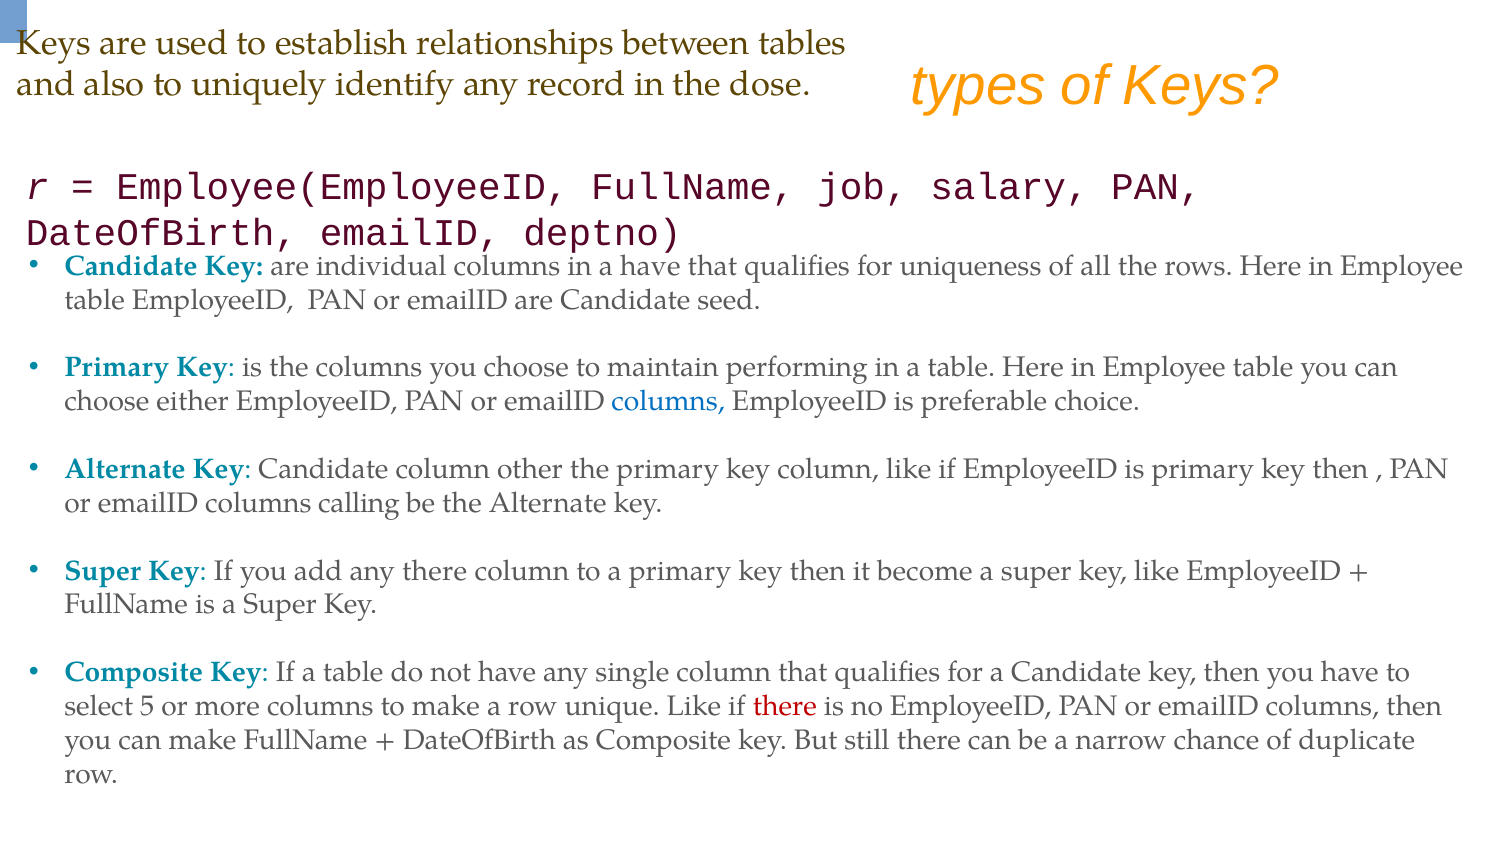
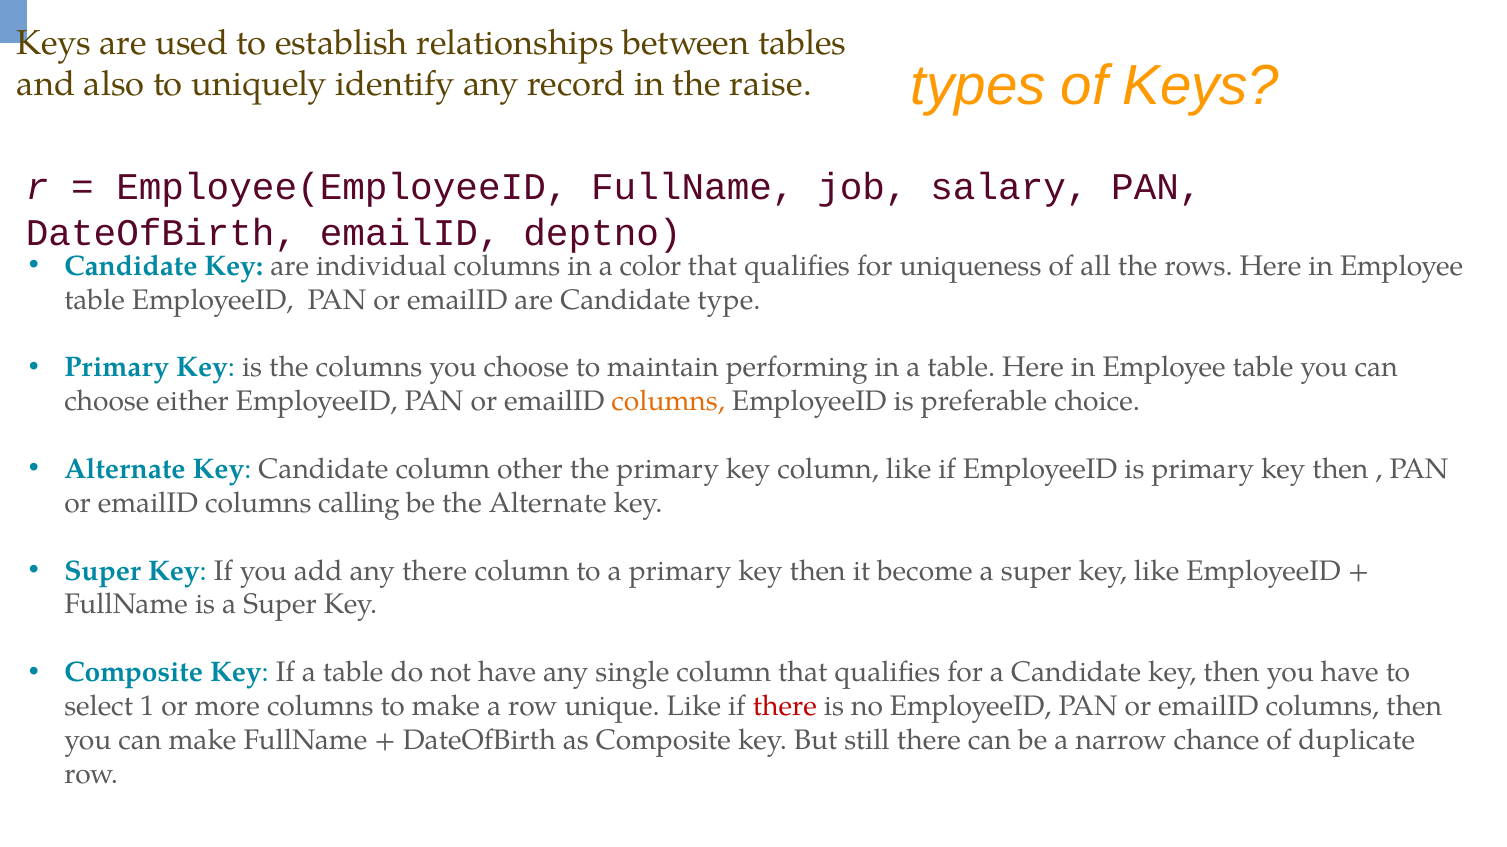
dose: dose -> raise
a have: have -> color
seed: seed -> type
columns at (668, 402) colour: blue -> orange
5: 5 -> 1
